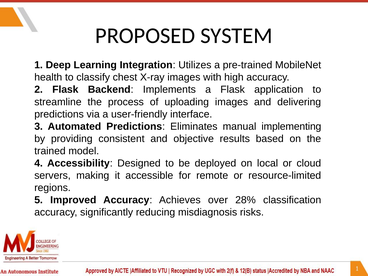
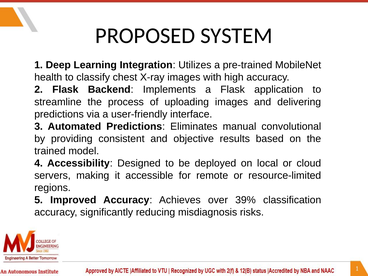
implementing: implementing -> convolutional
28%: 28% -> 39%
